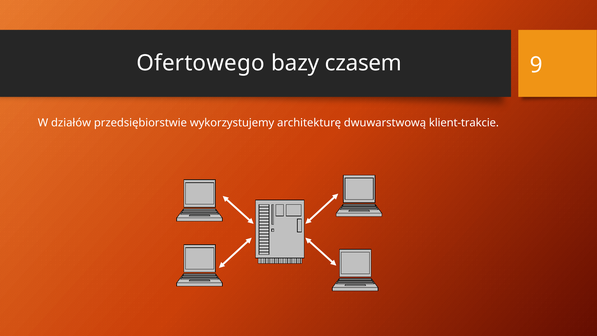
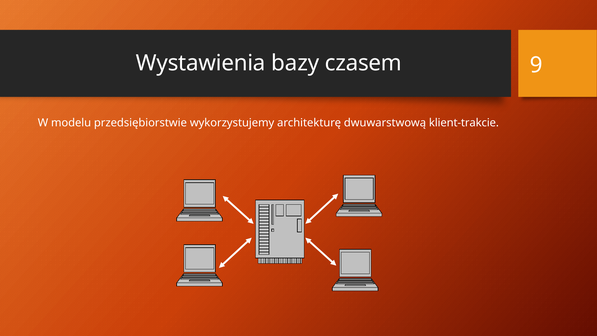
Ofertowego: Ofertowego -> Wystawienia
działów: działów -> modelu
